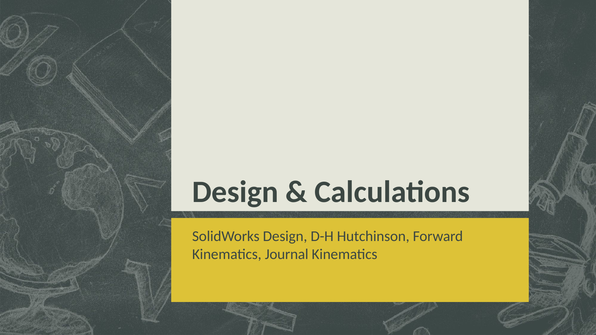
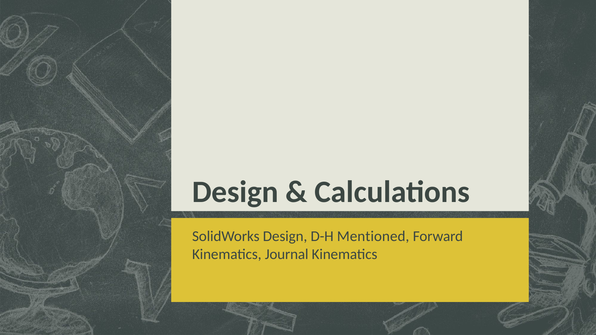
Hutchinson: Hutchinson -> Mentioned
